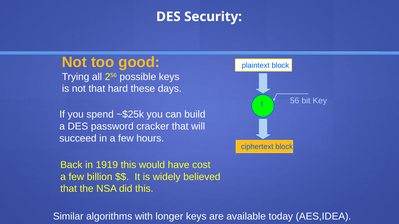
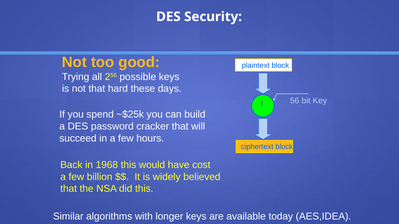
1919: 1919 -> 1968
